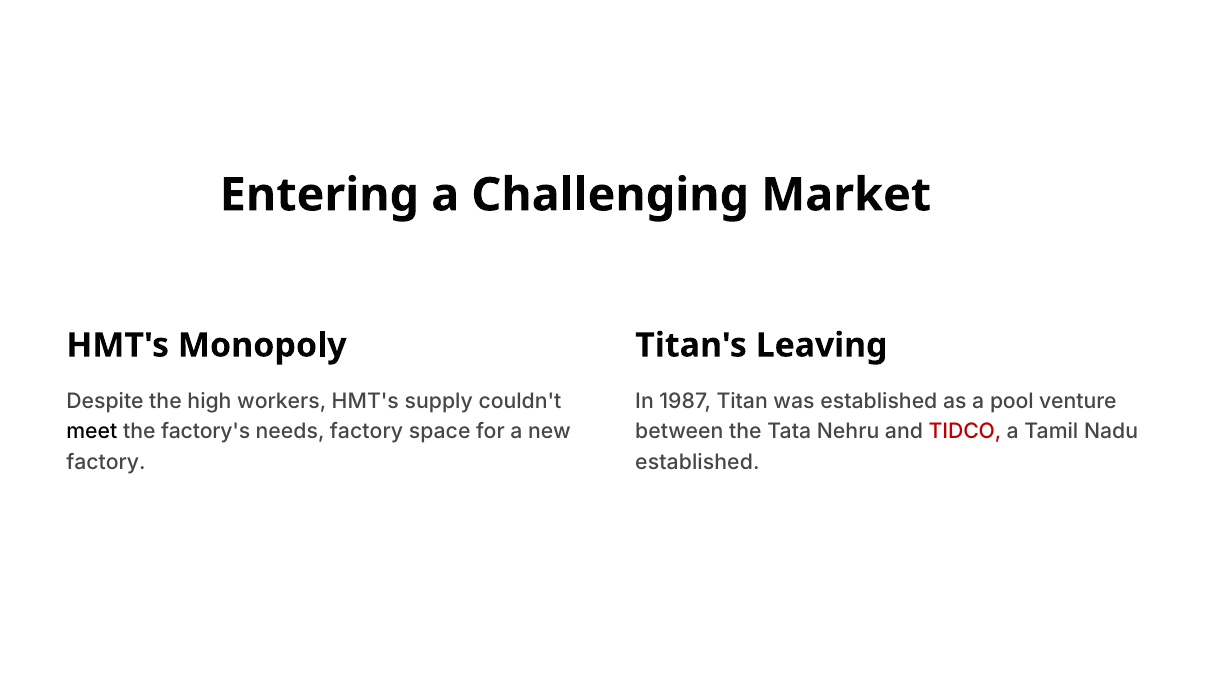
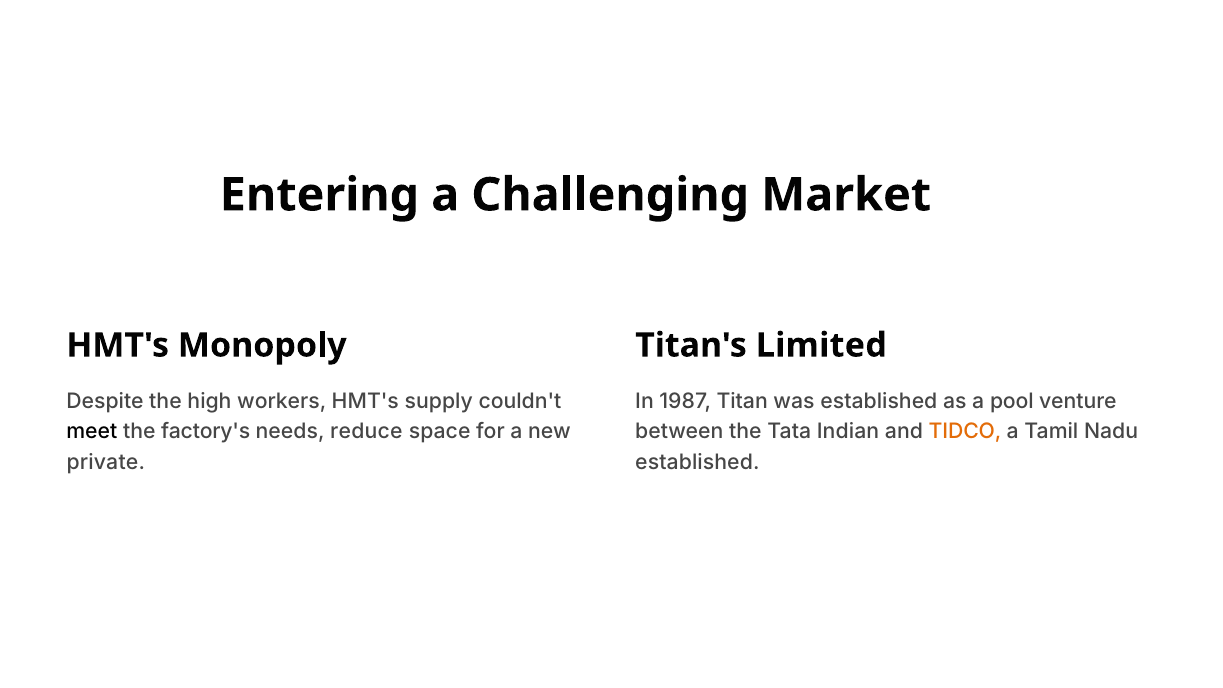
Leaving: Leaving -> Limited
needs factory: factory -> reduce
Nehru: Nehru -> Indian
TIDCO colour: red -> orange
factory at (106, 462): factory -> private
